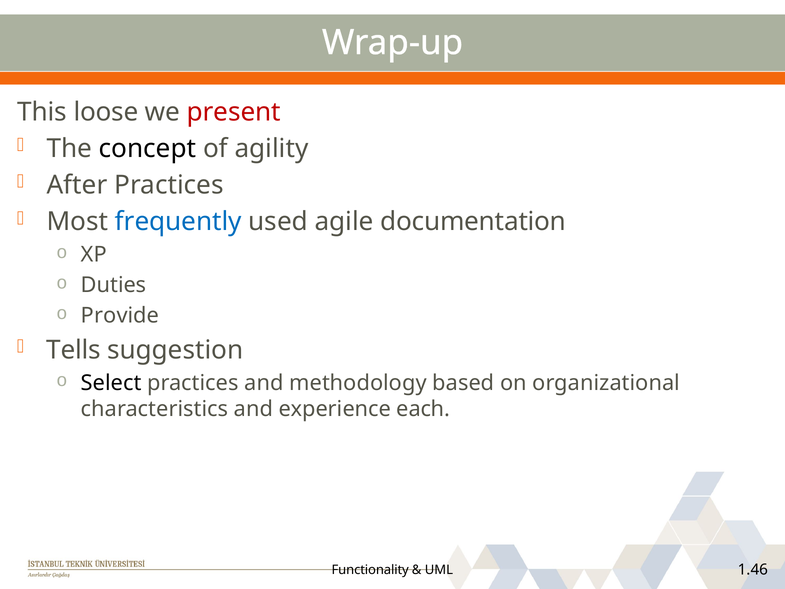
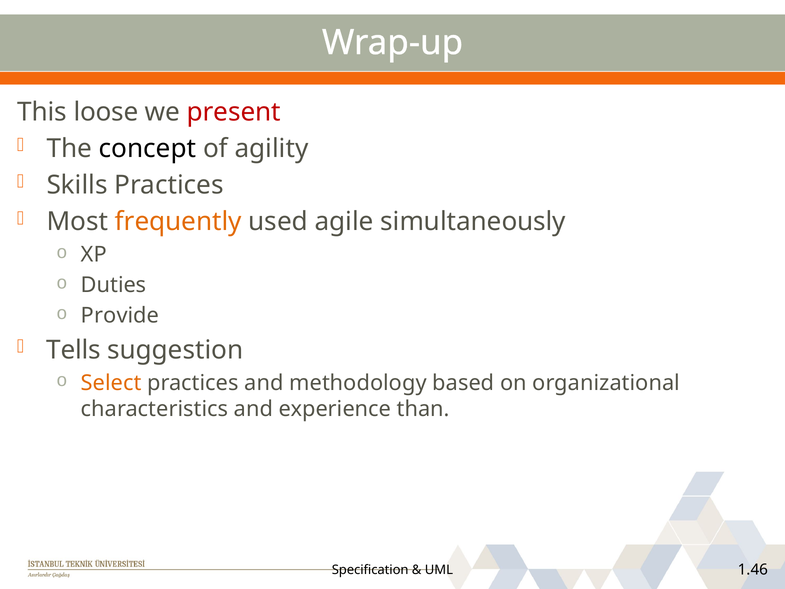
After: After -> Skills
frequently colour: blue -> orange
documentation: documentation -> simultaneously
Select colour: black -> orange
each: each -> than
Functionality: Functionality -> Specification
